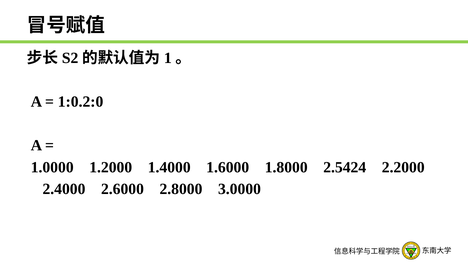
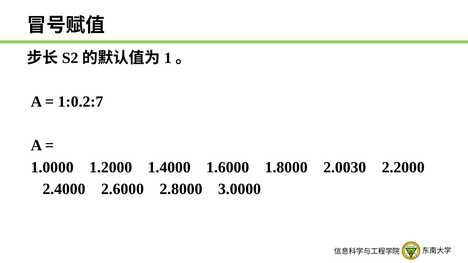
1:0.2:0: 1:0.2:0 -> 1:0.2:7
2.5424: 2.5424 -> 2.0030
